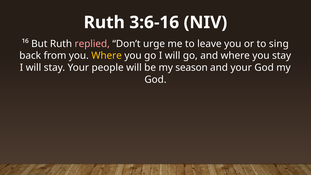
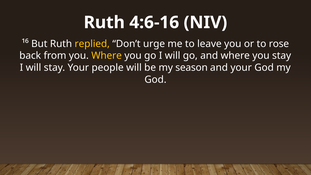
3:6-16: 3:6-16 -> 4:6-16
replied colour: pink -> yellow
sing: sing -> rose
